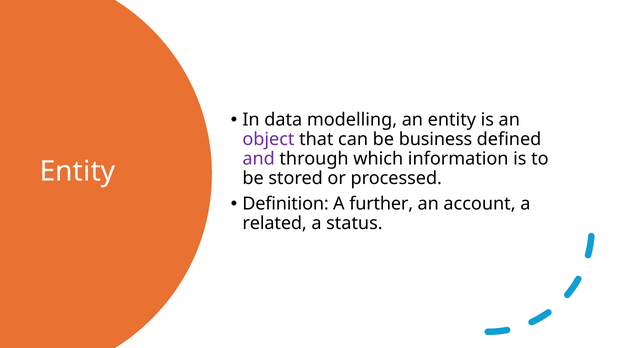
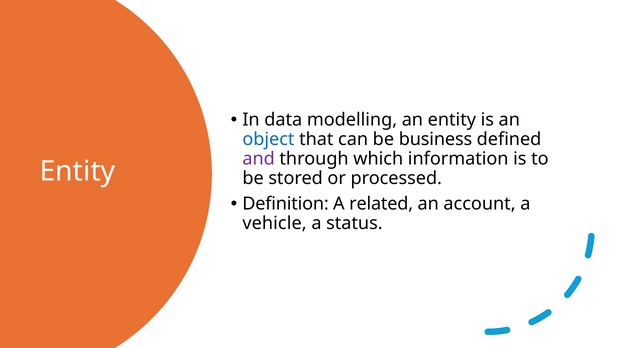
object colour: purple -> blue
further: further -> related
related: related -> vehicle
